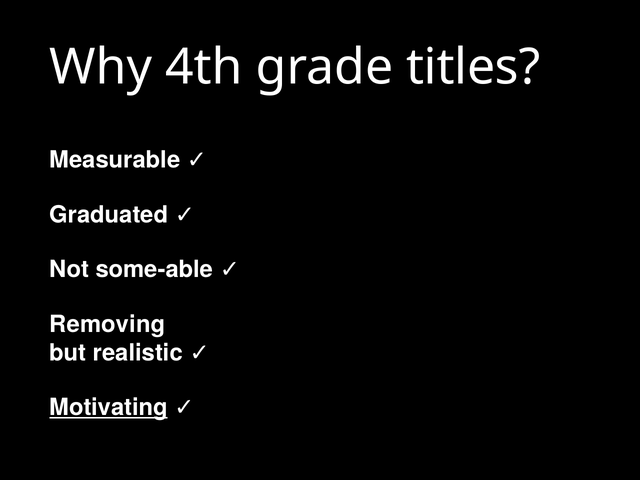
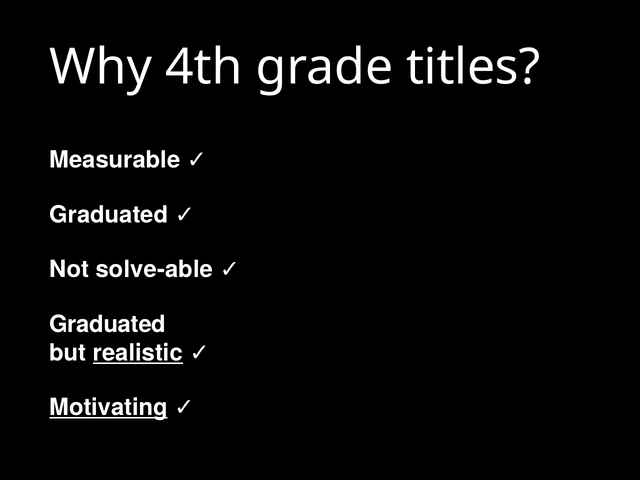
some-able: some-able -> solve-able
Removing at (107, 324): Removing -> Graduated
realistic underline: none -> present
